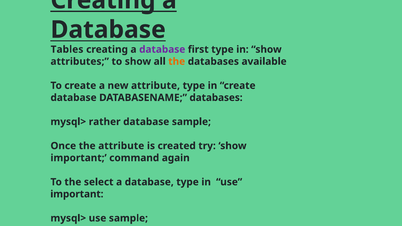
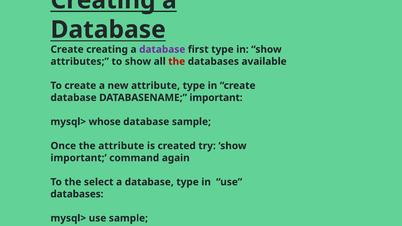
Tables at (67, 49): Tables -> Create
the at (177, 62) colour: orange -> red
DATABASENAME databases: databases -> important
rather: rather -> whose
important at (77, 194): important -> databases
